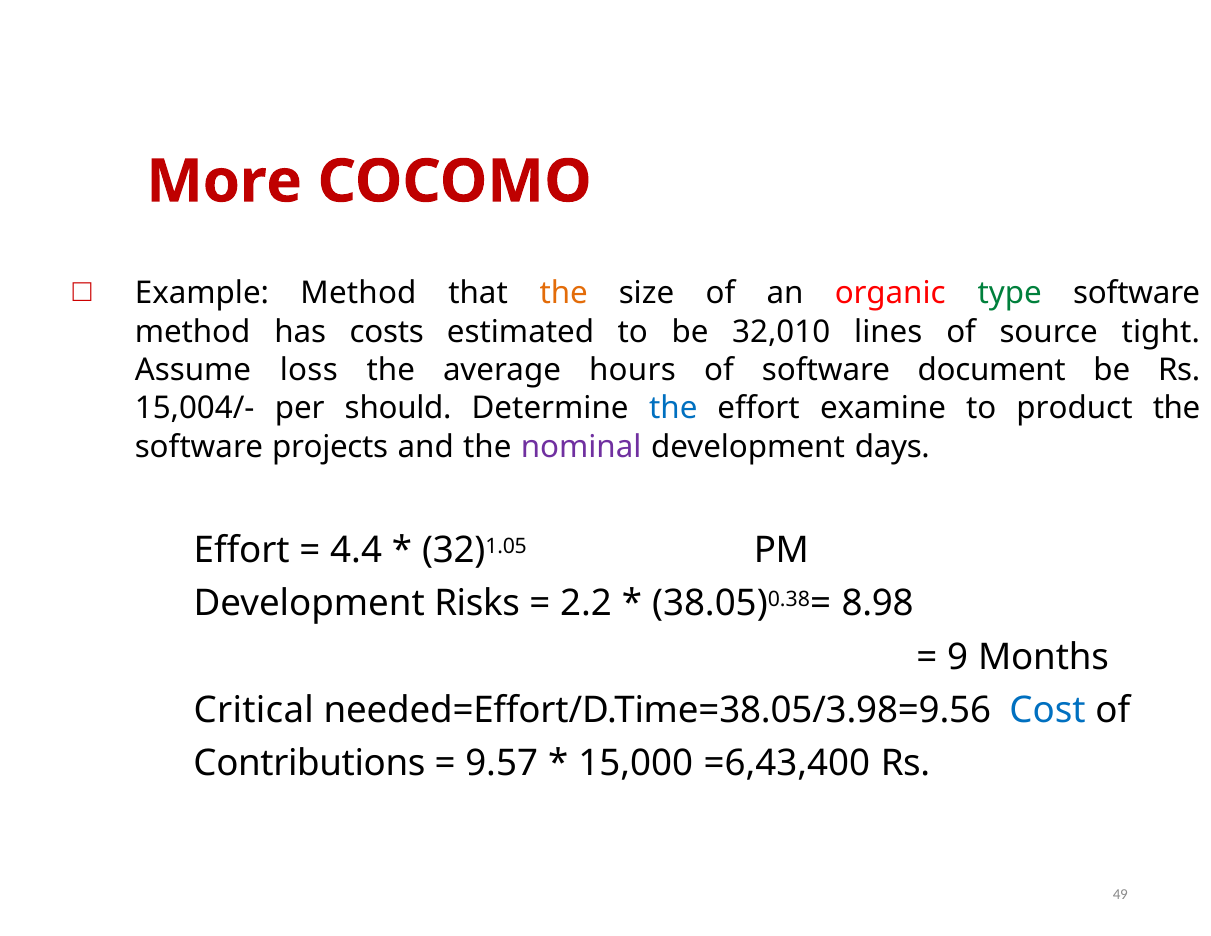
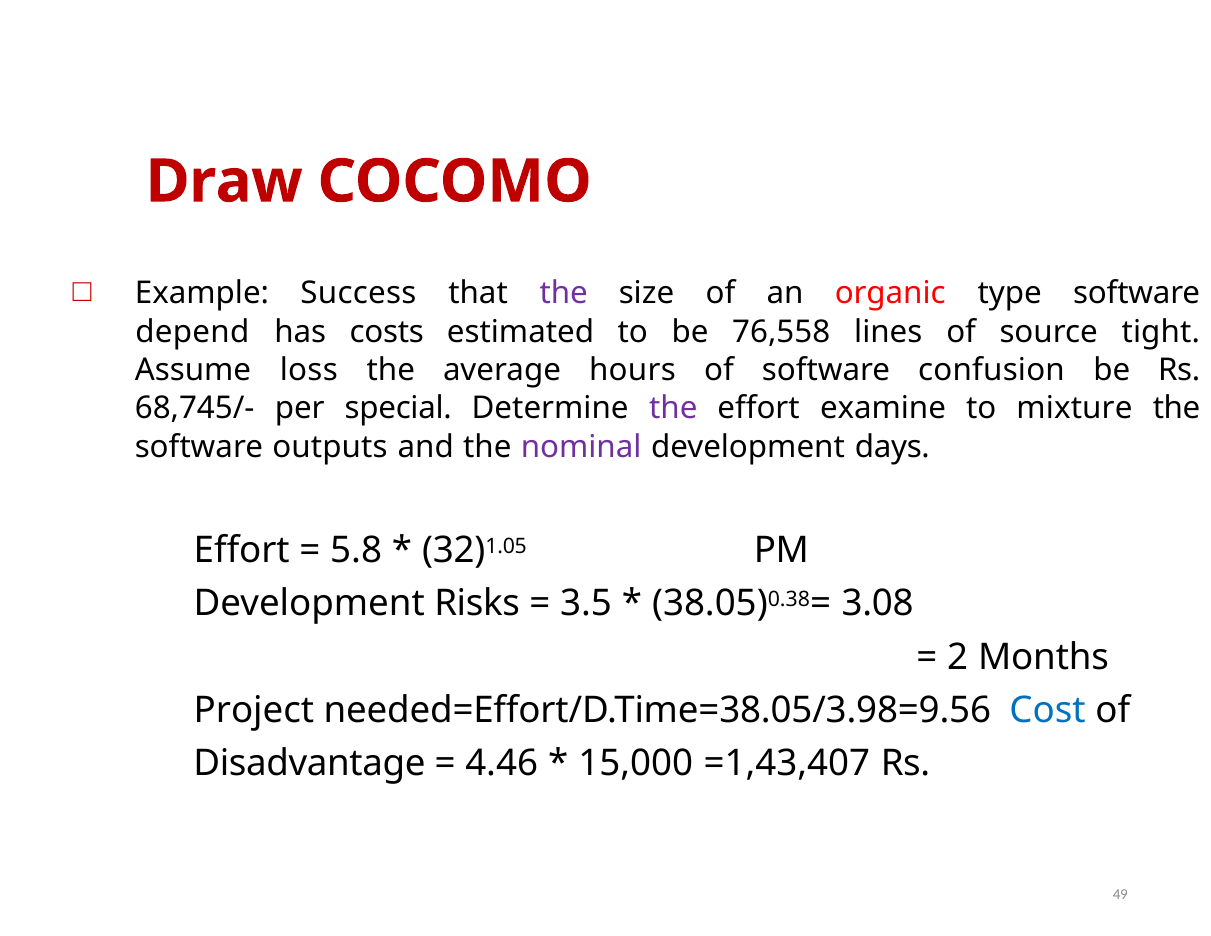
More: More -> Draw
Example Method: Method -> Success
the at (564, 293) colour: orange -> purple
type colour: green -> black
method at (193, 332): method -> depend
32,010: 32,010 -> 76,558
document: document -> confusion
15,004/-: 15,004/- -> 68,745/-
should: should -> special
the at (673, 408) colour: blue -> purple
product: product -> mixture
projects: projects -> outputs
4.4: 4.4 -> 5.8
2.2: 2.2 -> 3.5
8.98: 8.98 -> 3.08
9: 9 -> 2
Critical: Critical -> Project
Contributions: Contributions -> Disadvantage
9.57: 9.57 -> 4.46
=6,43,400: =6,43,400 -> =1,43,407
